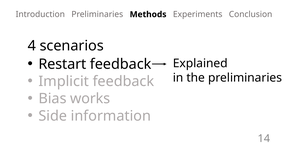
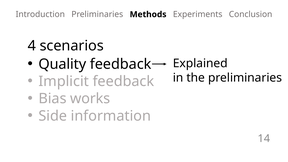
Restart: Restart -> Quality
